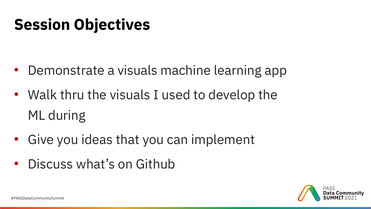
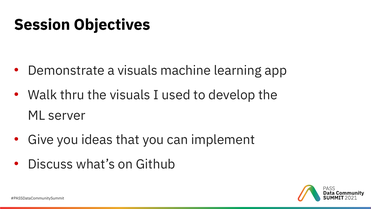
during: during -> server
